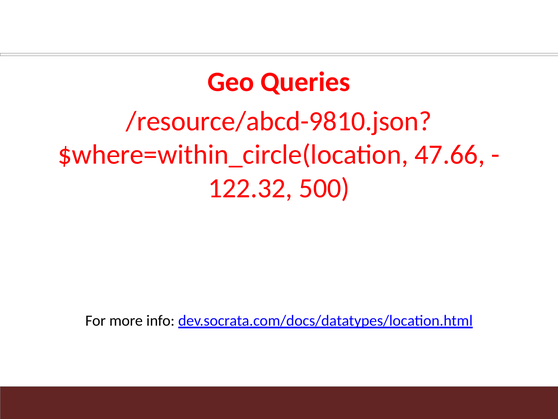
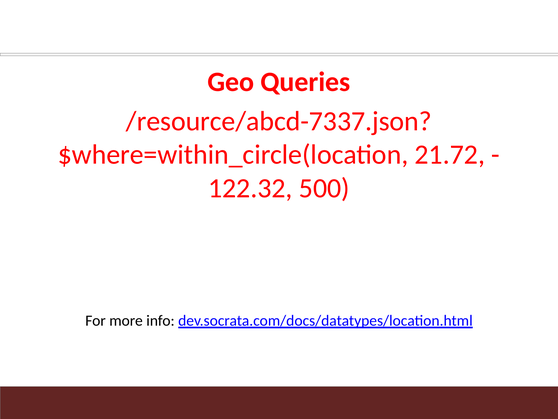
/resource/abcd-9810.json: /resource/abcd-9810.json -> /resource/abcd-7337.json
47.66: 47.66 -> 21.72
